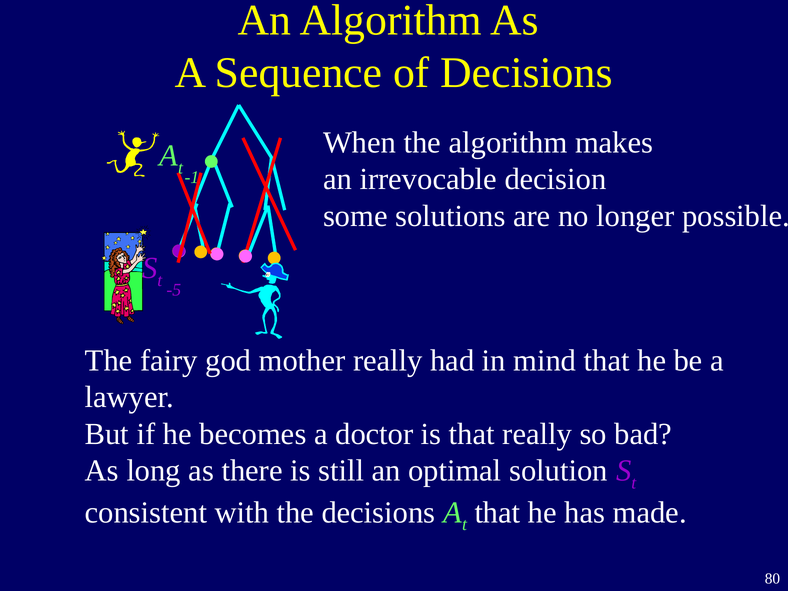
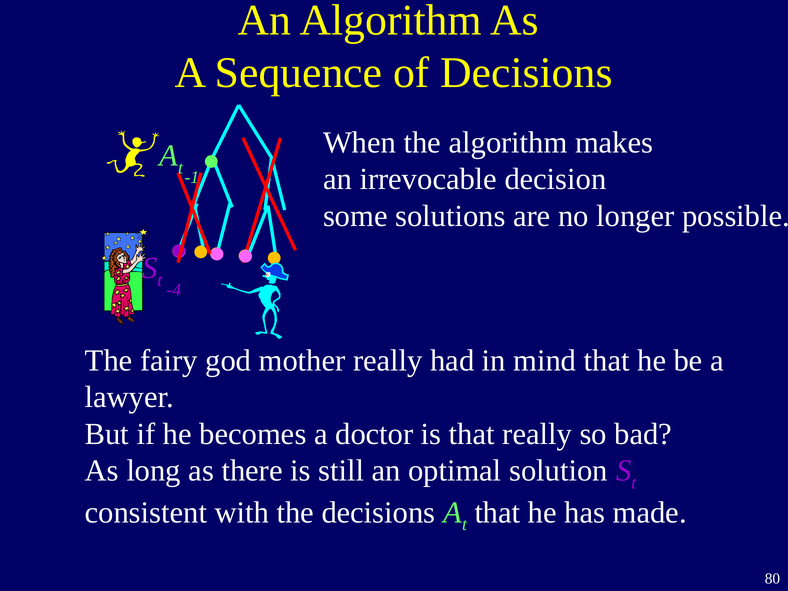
-5: -5 -> -4
